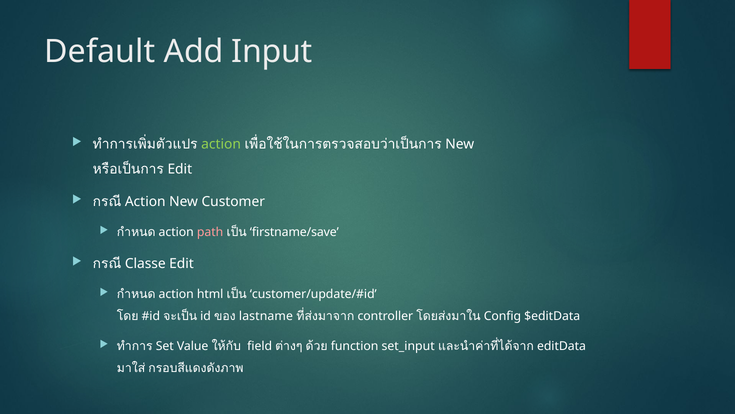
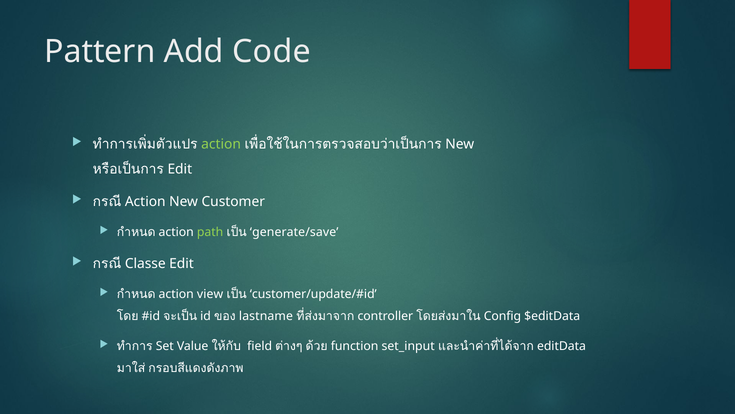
Default: Default -> Pattern
Input: Input -> Code
path colour: pink -> light green
firstname/save: firstname/save -> generate/save
html: html -> view
